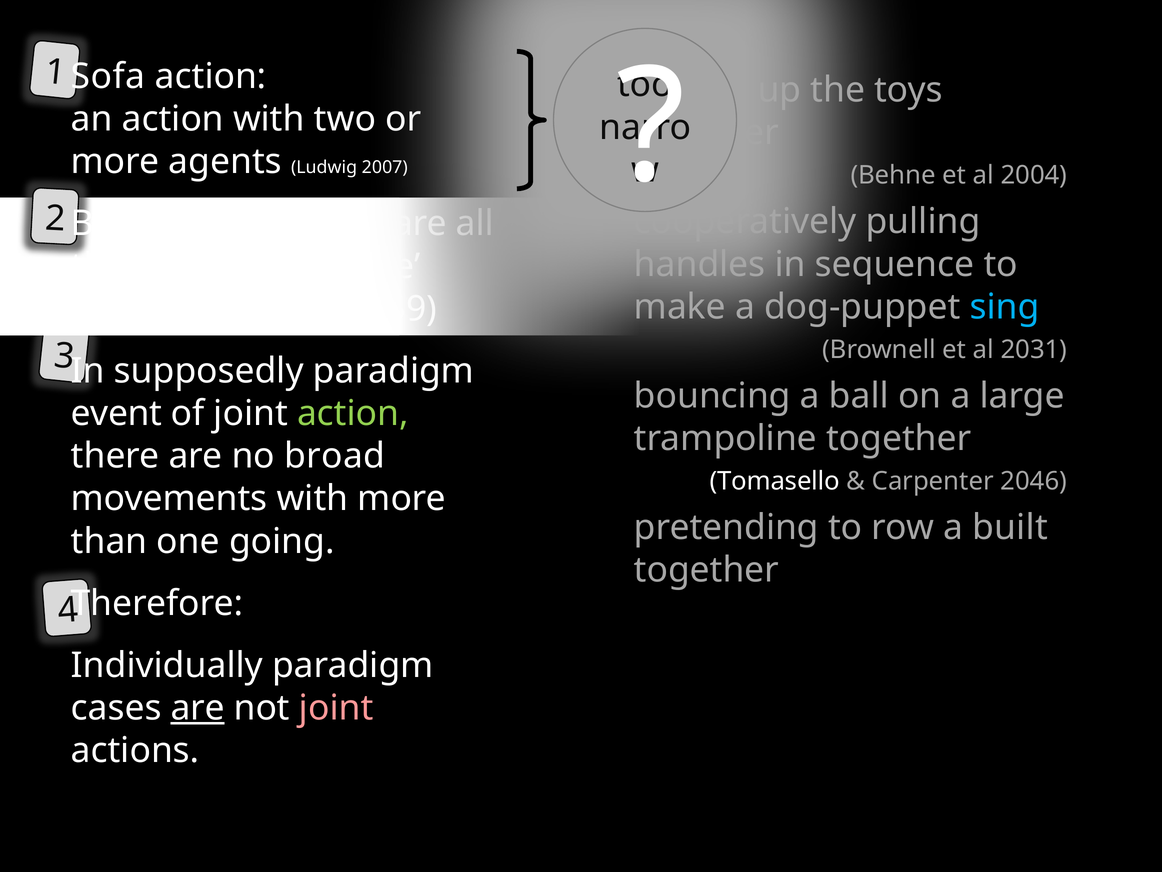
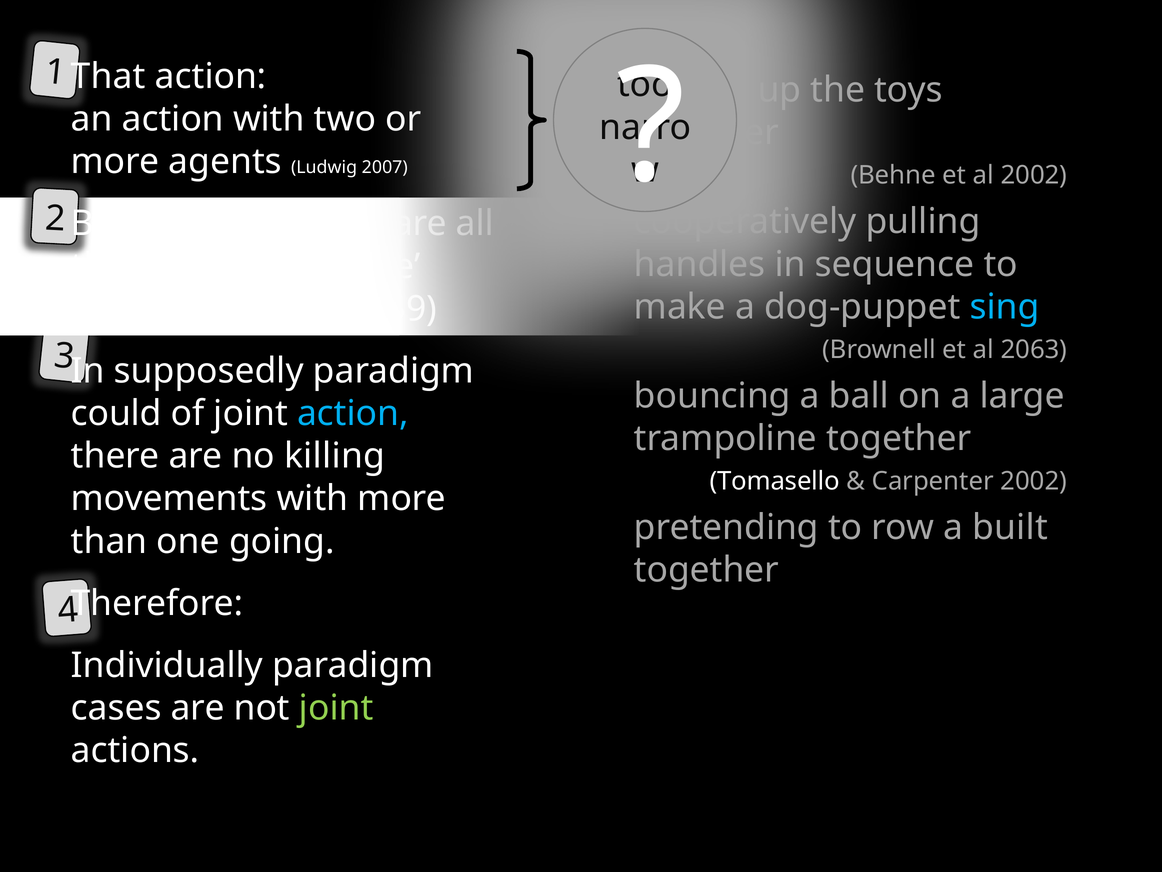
Sofa: Sofa -> That
al 2004: 2004 -> 2002
2031: 2031 -> 2063
event: event -> could
action at (353, 413) colour: light green -> light blue
broad: broad -> killing
Carpenter 2046: 2046 -> 2002
are at (198, 708) underline: present -> none
joint at (336, 708) colour: pink -> light green
